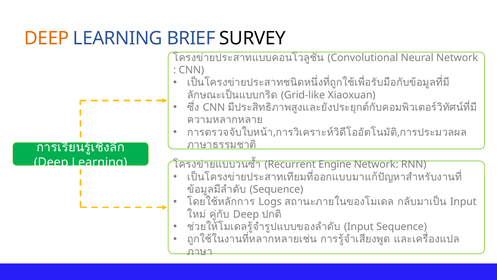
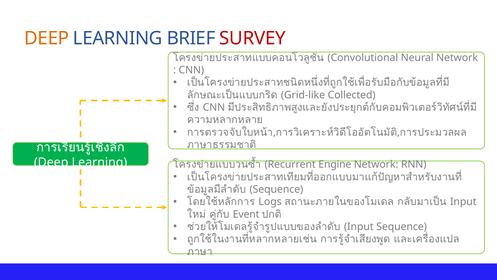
SURVEY colour: black -> red
Xiaoxuan: Xiaoxuan -> Collected
Deep at (246, 214): Deep -> Event
